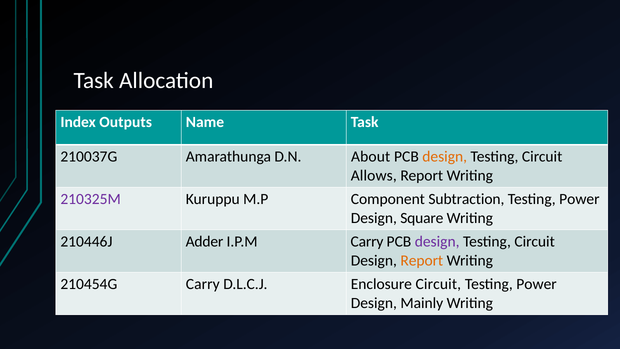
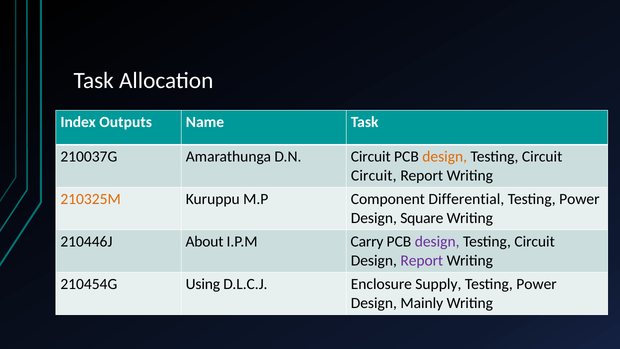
D.N About: About -> Circuit
Allows at (374, 175): Allows -> Circuit
210325M colour: purple -> orange
Subtraction: Subtraction -> Differential
Adder: Adder -> About
Report at (422, 260) colour: orange -> purple
210454G Carry: Carry -> Using
Enclosure Circuit: Circuit -> Supply
